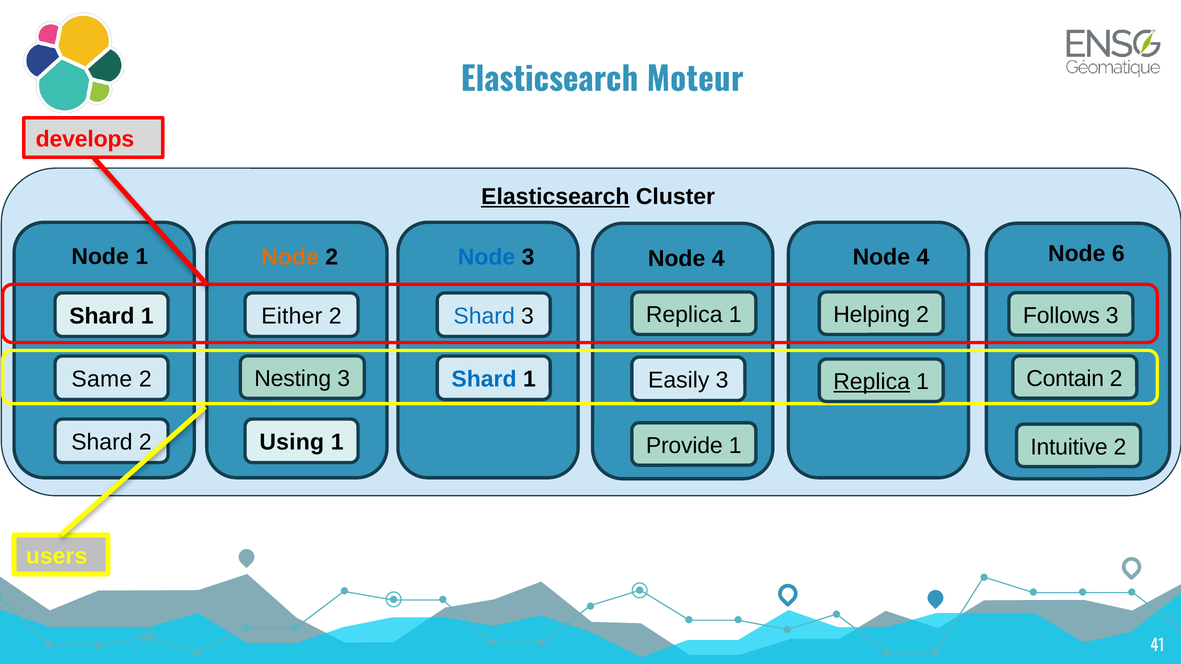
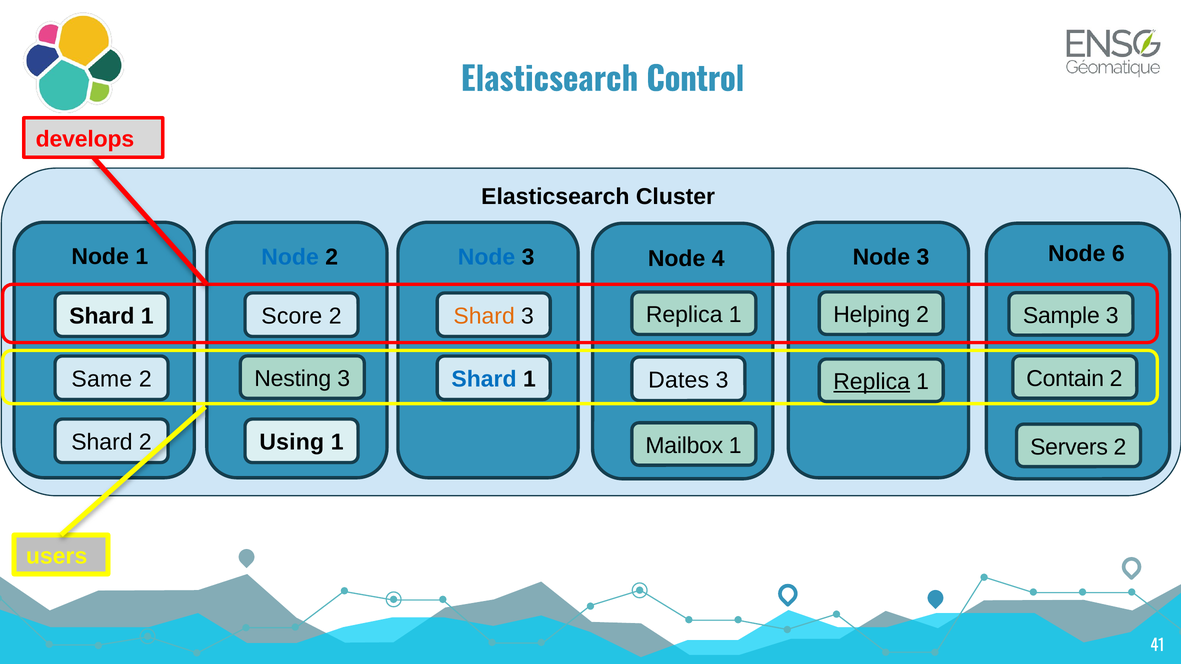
Moteur: Moteur -> Control
Elasticsearch at (555, 197) underline: present -> none
Node at (290, 257) colour: orange -> blue
4 Node 4: 4 -> 3
Follows: Follows -> Sample
Either: Either -> Score
Shard at (484, 316) colour: blue -> orange
Easily: Easily -> Dates
Provide: Provide -> Mailbox
Intuitive: Intuitive -> Servers
